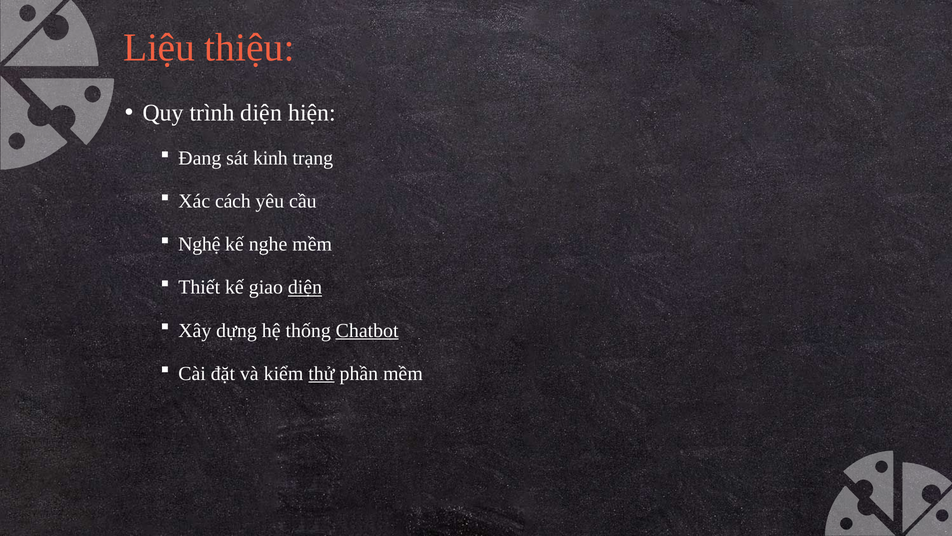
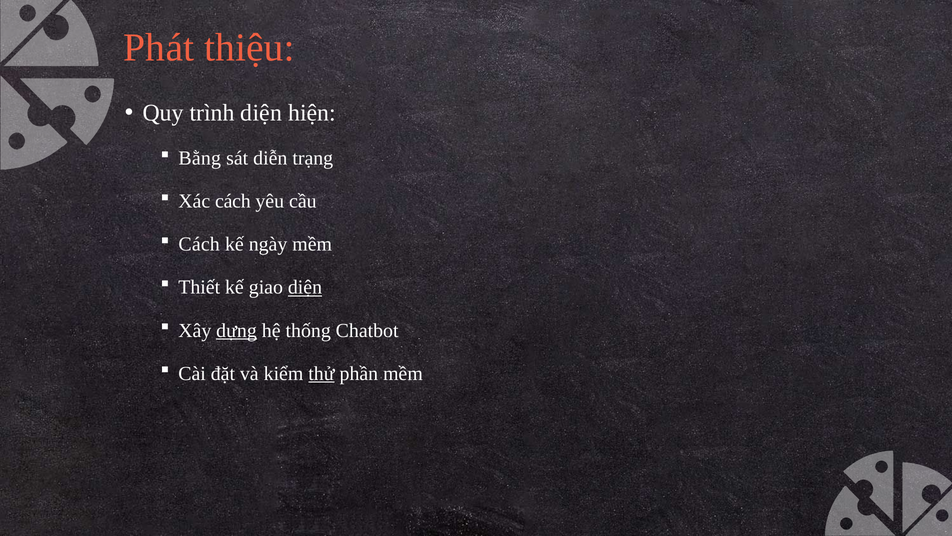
Liệu: Liệu -> Phát
Đang: Đang -> Bằng
kinh: kinh -> diễn
Nghệ at (199, 244): Nghệ -> Cách
nghe: nghe -> ngày
dựng underline: none -> present
Chatbot underline: present -> none
